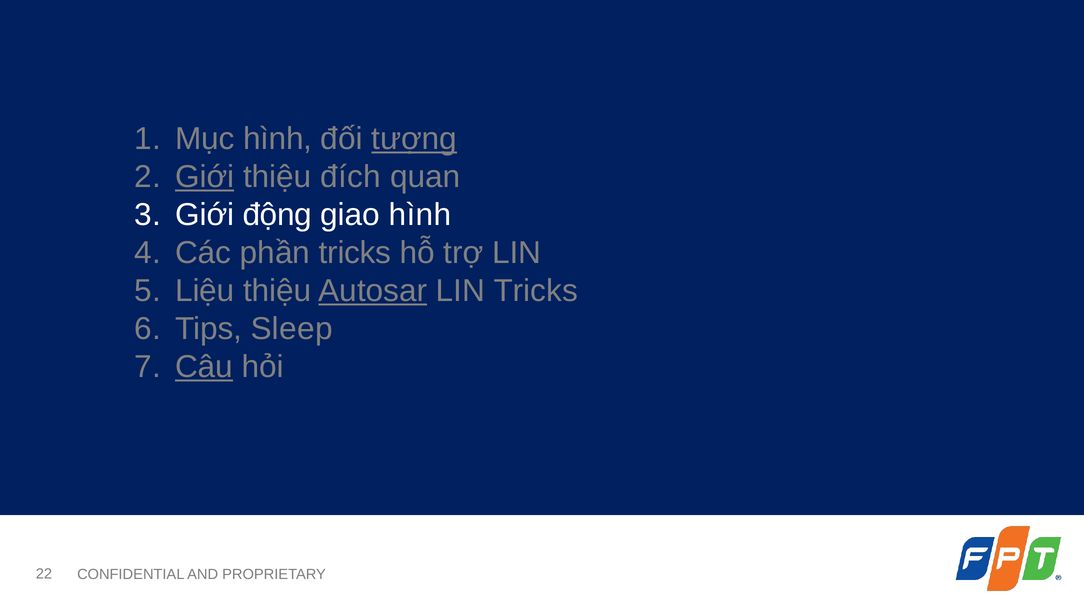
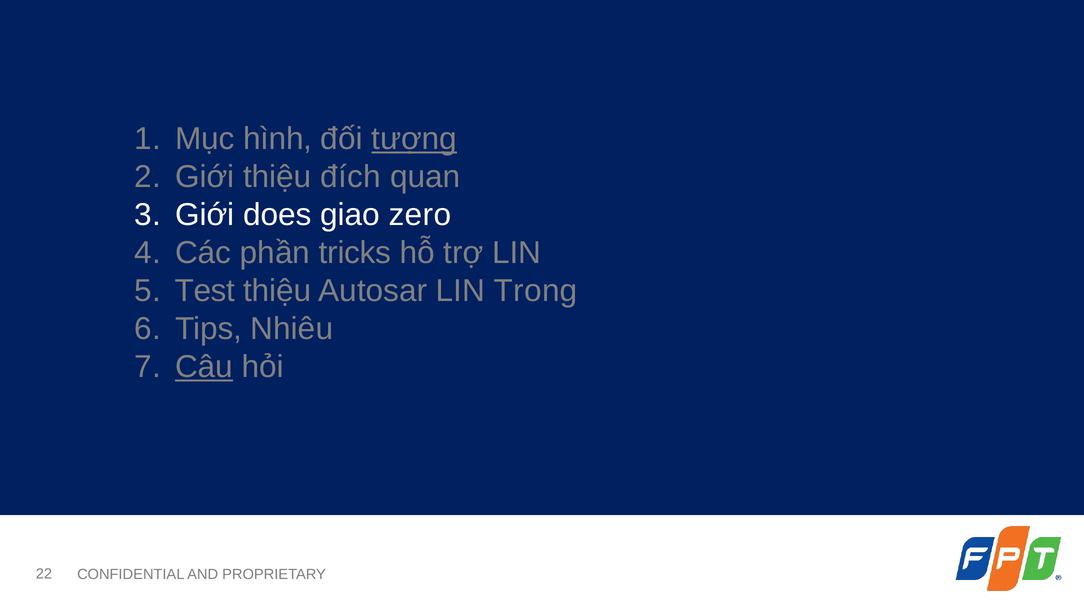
Giới at (205, 177) underline: present -> none
động: động -> does
giao hình: hình -> zero
Liệu: Liệu -> Test
Autosar underline: present -> none
LIN Tricks: Tricks -> Trong
Sleep: Sleep -> Nhiêu
